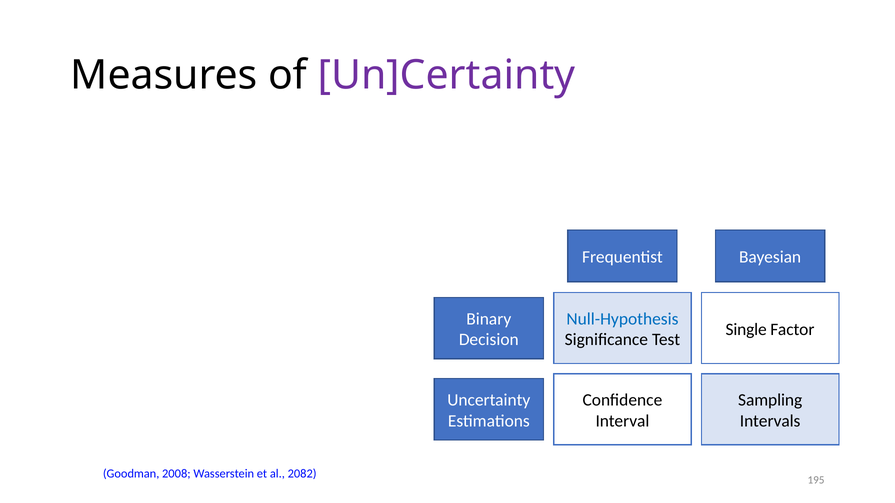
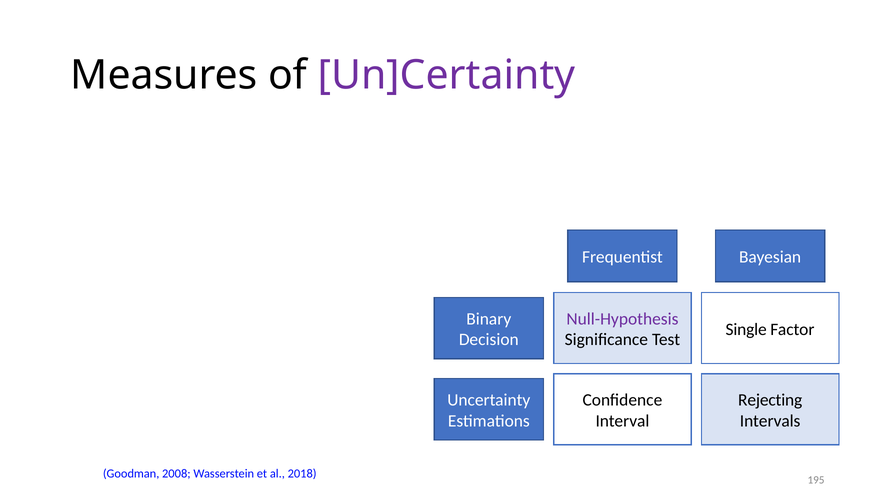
Null-Hypothesis colour: blue -> purple
Sampling: Sampling -> Rejecting
2082: 2082 -> 2018
